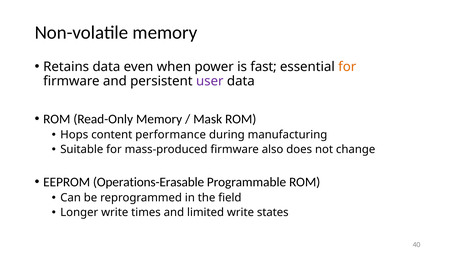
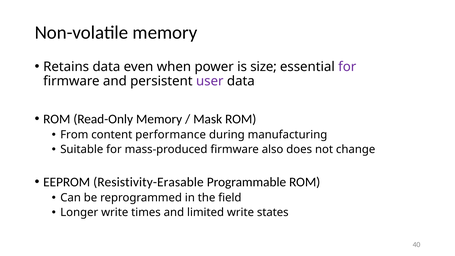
fast: fast -> size
for at (347, 67) colour: orange -> purple
Hops: Hops -> From
Operations-Erasable: Operations-Erasable -> Resistivity-Erasable
